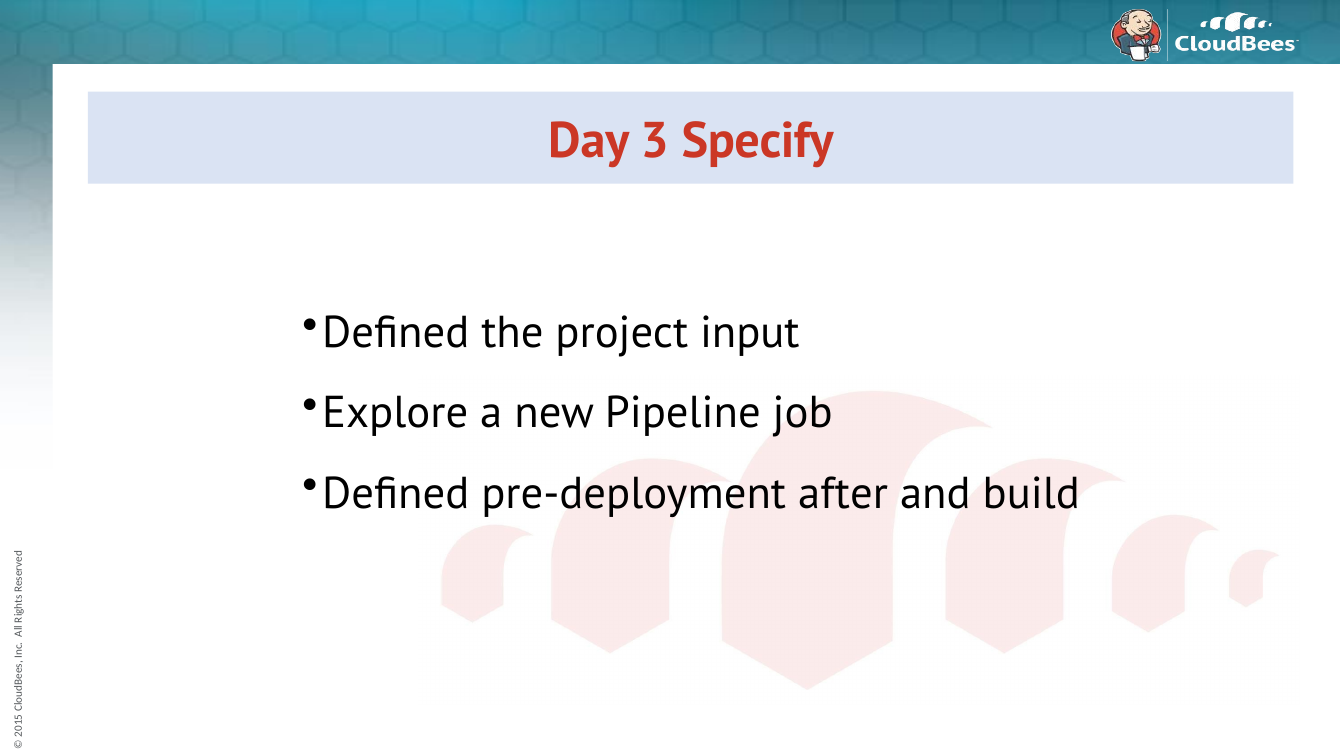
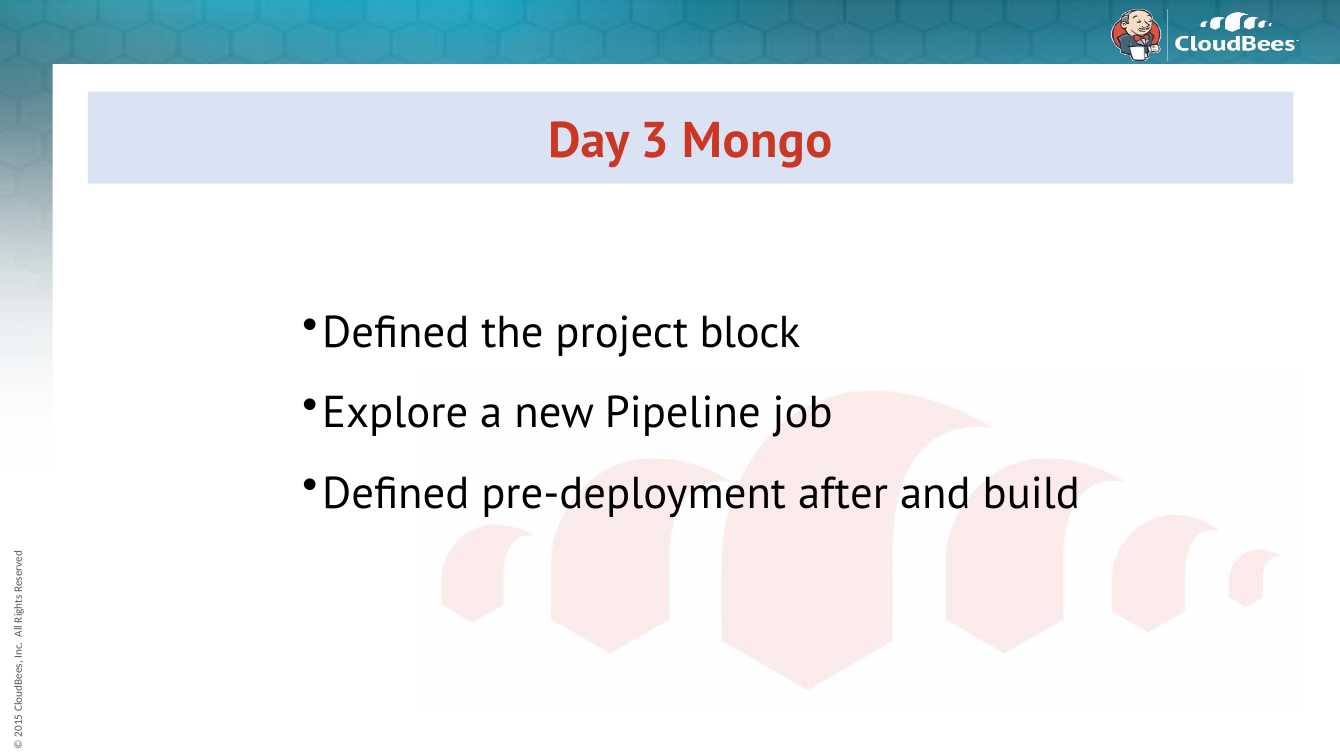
Specify: Specify -> Mongo
input: input -> block
